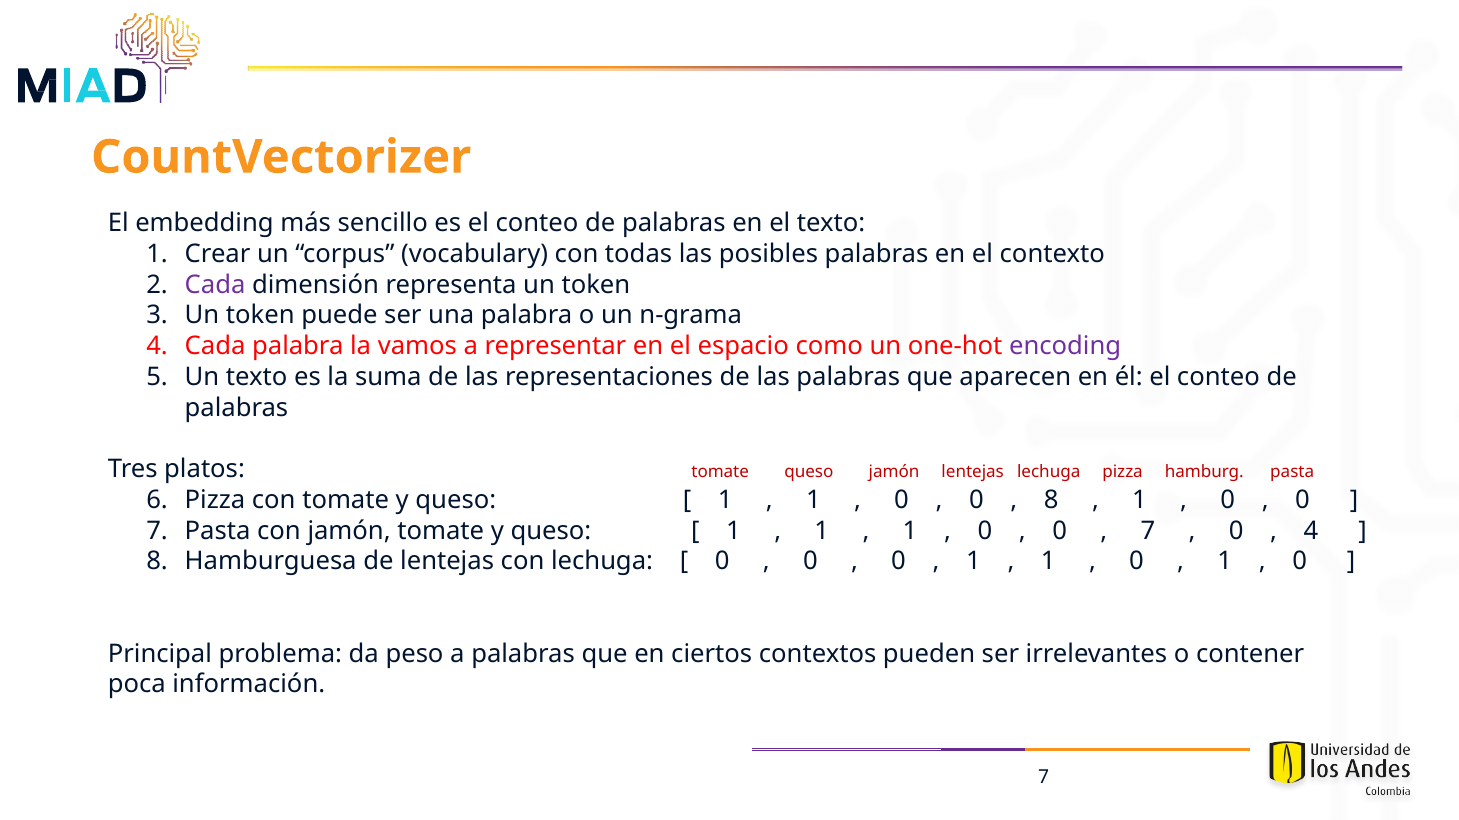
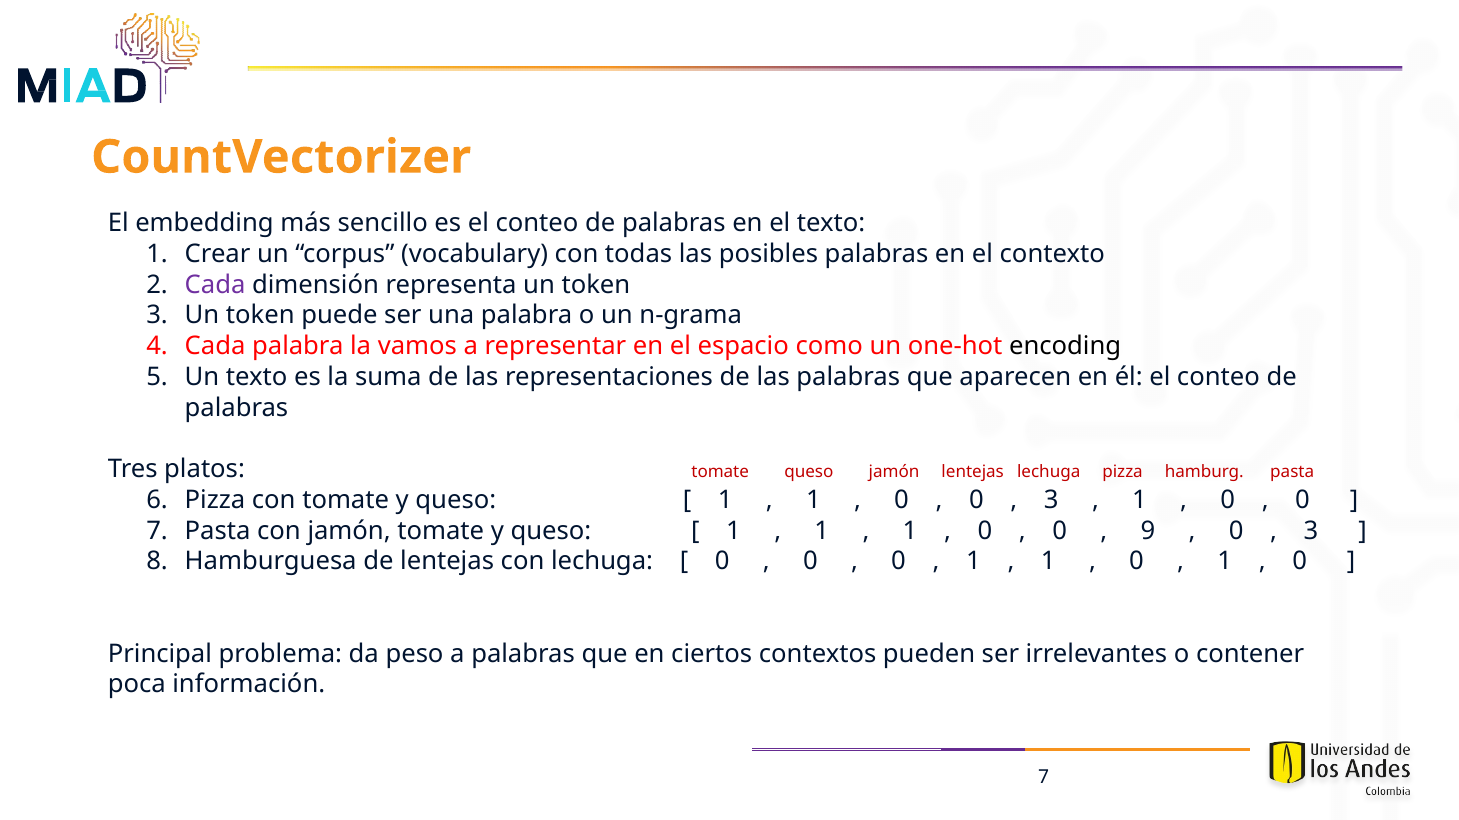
encoding colour: purple -> black
8 at (1051, 500): 8 -> 3
7 at (1148, 531): 7 -> 9
4 at (1311, 531): 4 -> 3
